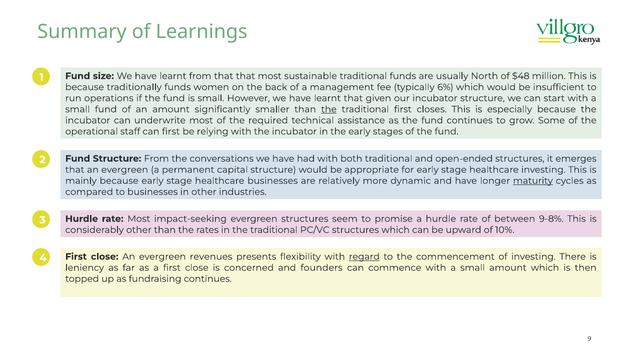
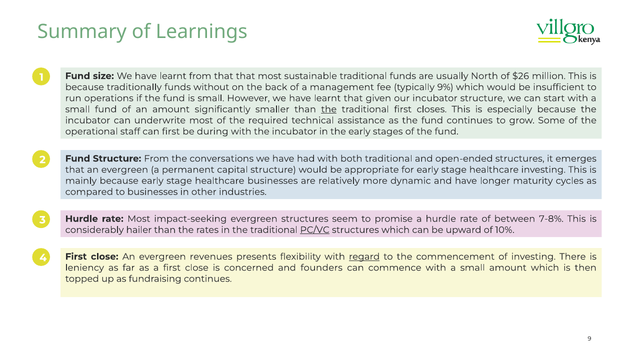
$48: $48 -> $26
women: women -> without
6%: 6% -> 9%
relying: relying -> during
maturity underline: present -> none
9-8%: 9-8% -> 7-8%
considerably other: other -> hailer
PC/VC underline: none -> present
